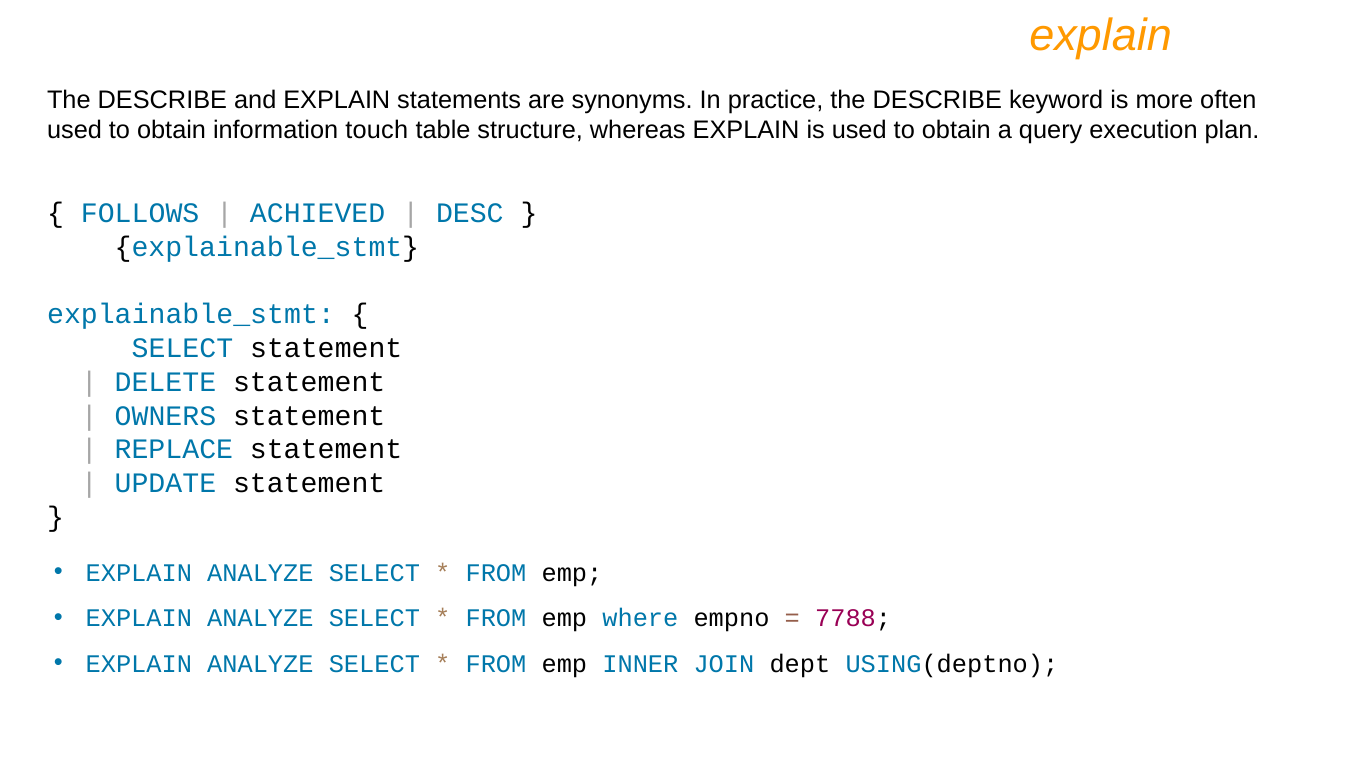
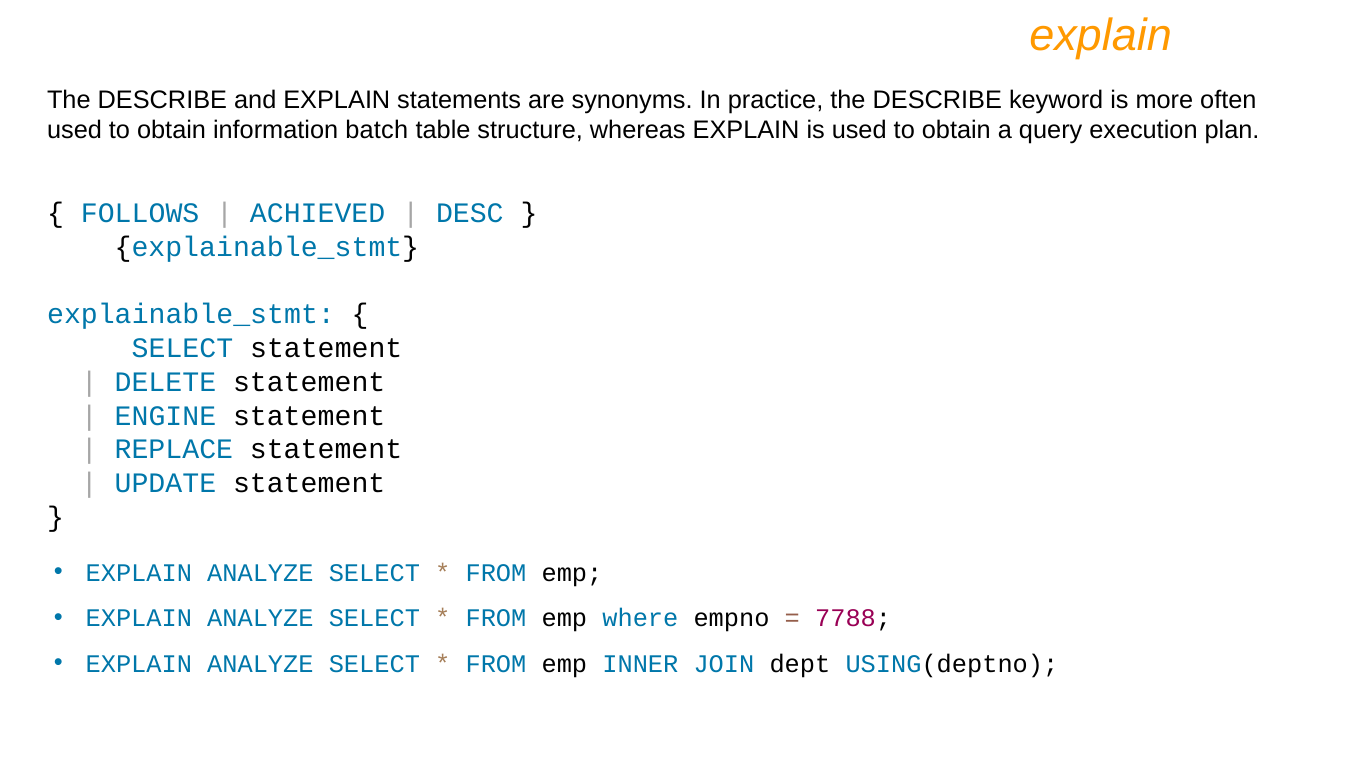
touch: touch -> batch
OWNERS: OWNERS -> ENGINE
